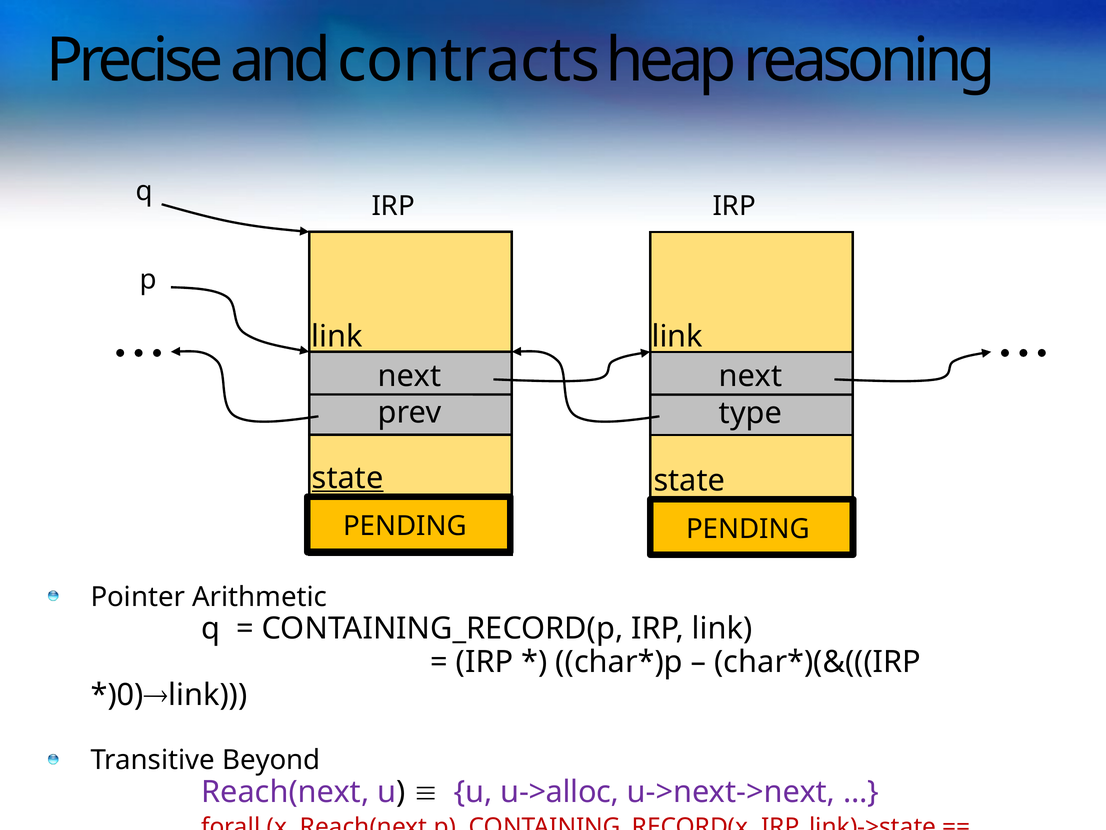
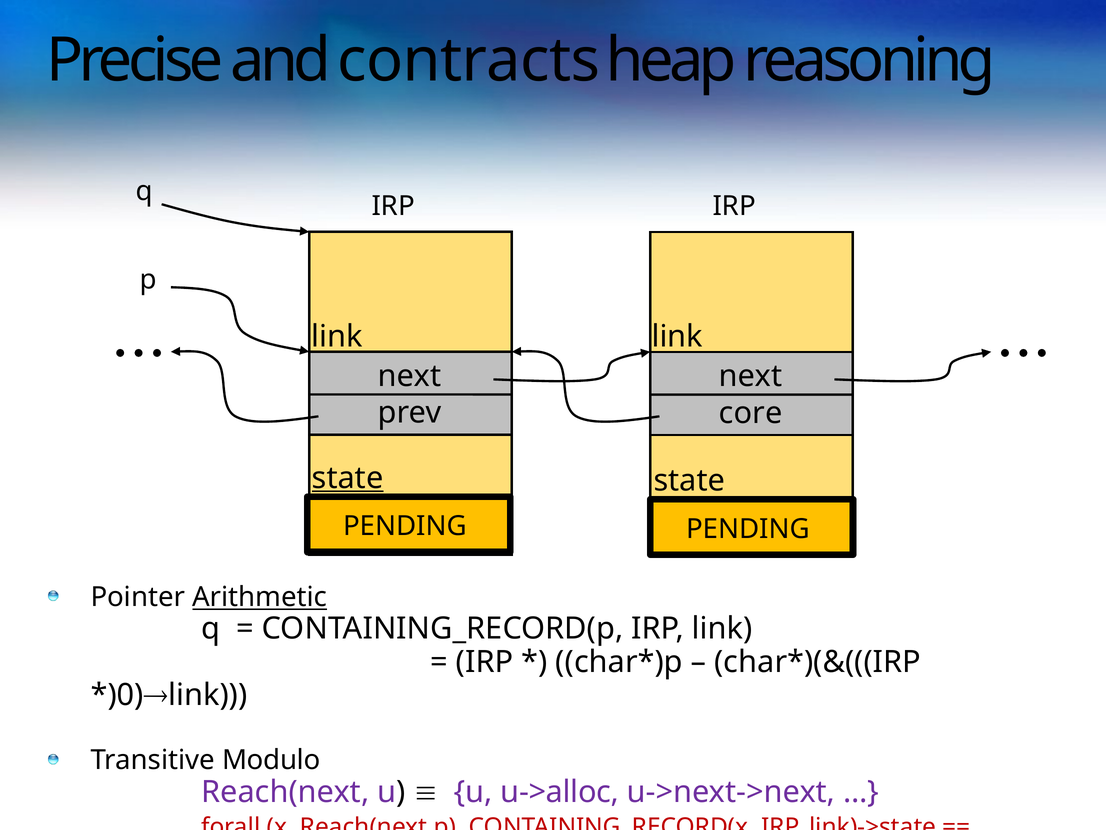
type: type -> core
Arithmetic underline: none -> present
Beyond: Beyond -> Modulo
